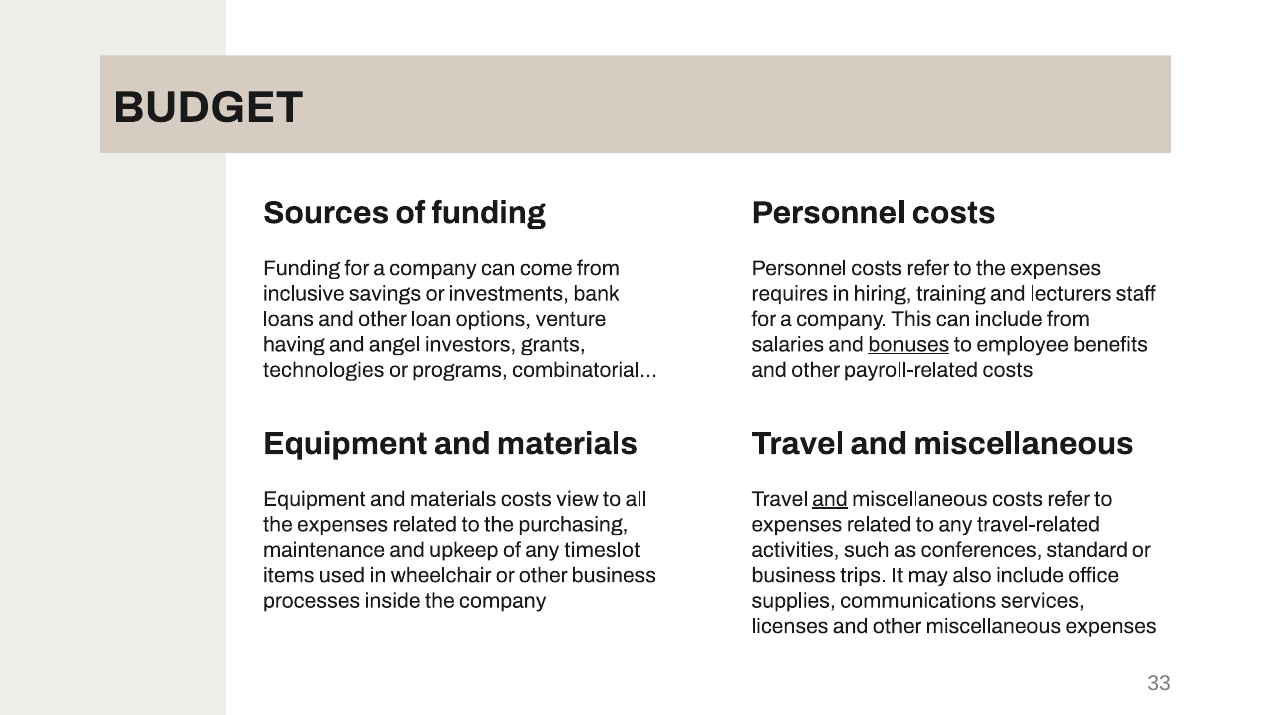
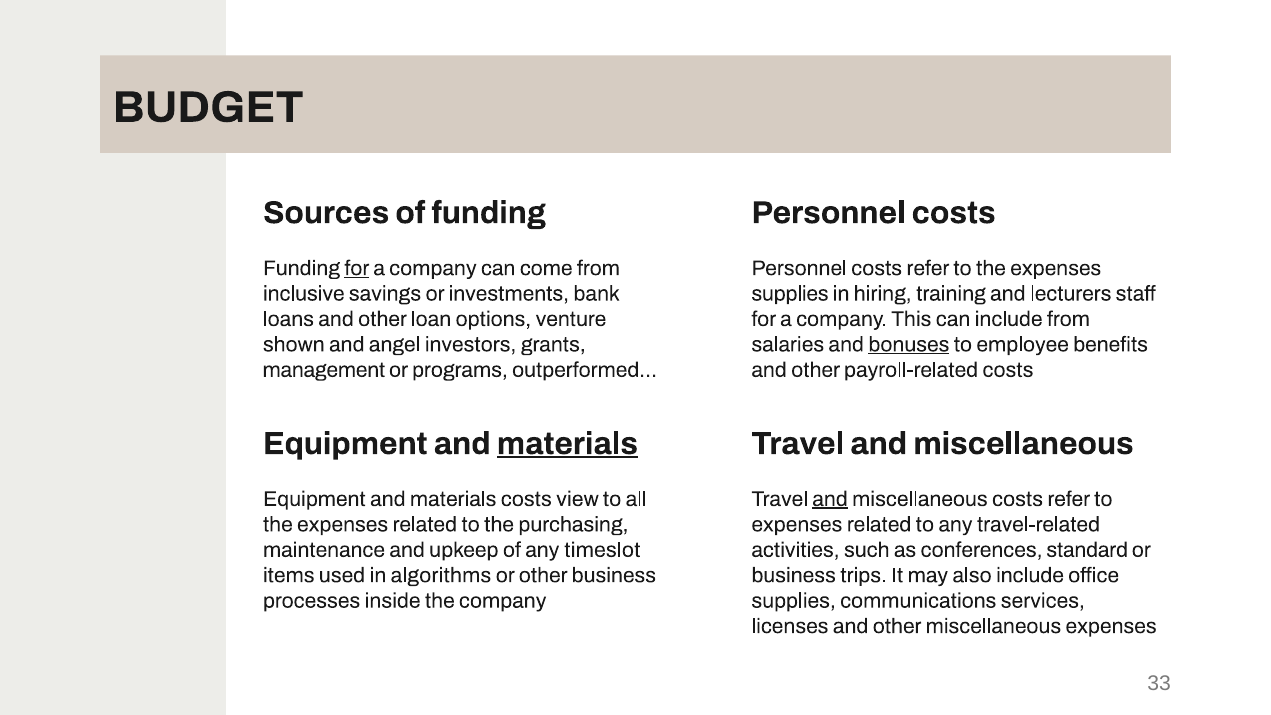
for at (357, 268) underline: none -> present
requires at (790, 294): requires -> supplies
having: having -> shown
technologies: technologies -> management
combinatorial…: combinatorial… -> outperformed…
materials at (567, 444) underline: none -> present
wheelchair: wheelchair -> algorithms
